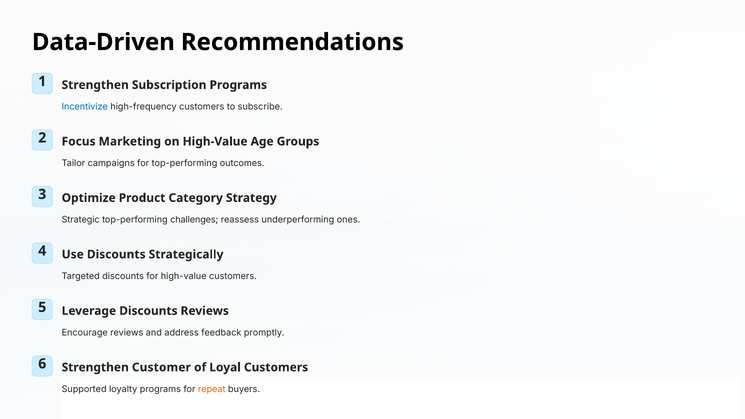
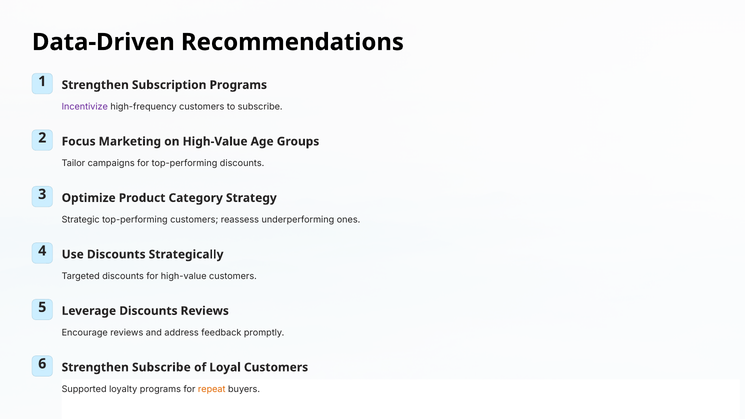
Incentivize colour: blue -> purple
top-performing outcomes: outcomes -> discounts
top-performing challenges: challenges -> customers
Strengthen Customer: Customer -> Subscribe
